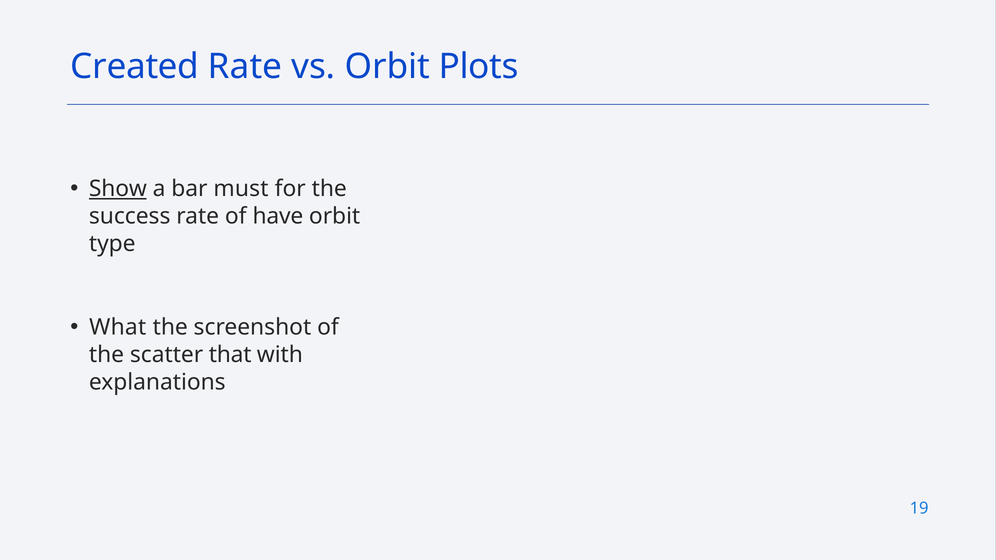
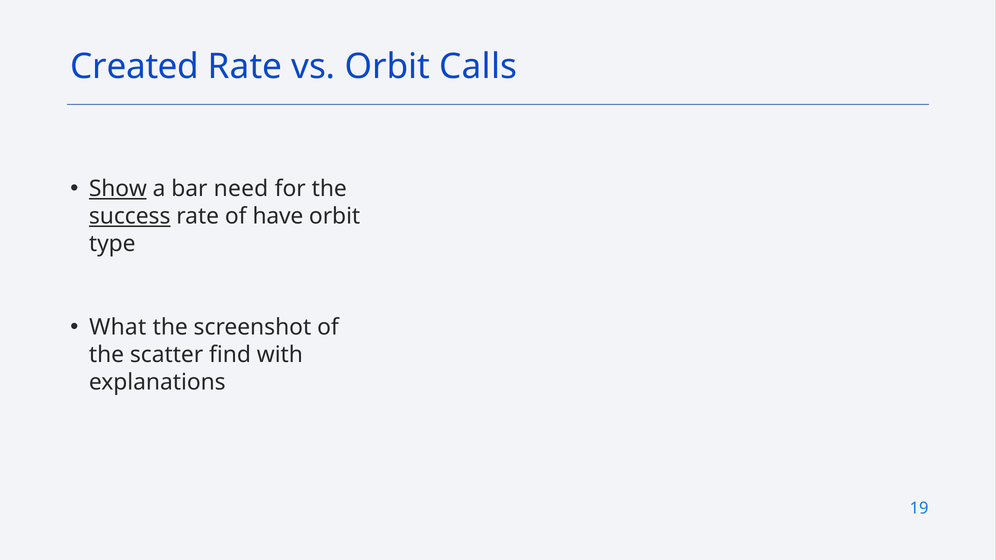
Plots: Plots -> Calls
must: must -> need
success underline: none -> present
that: that -> find
